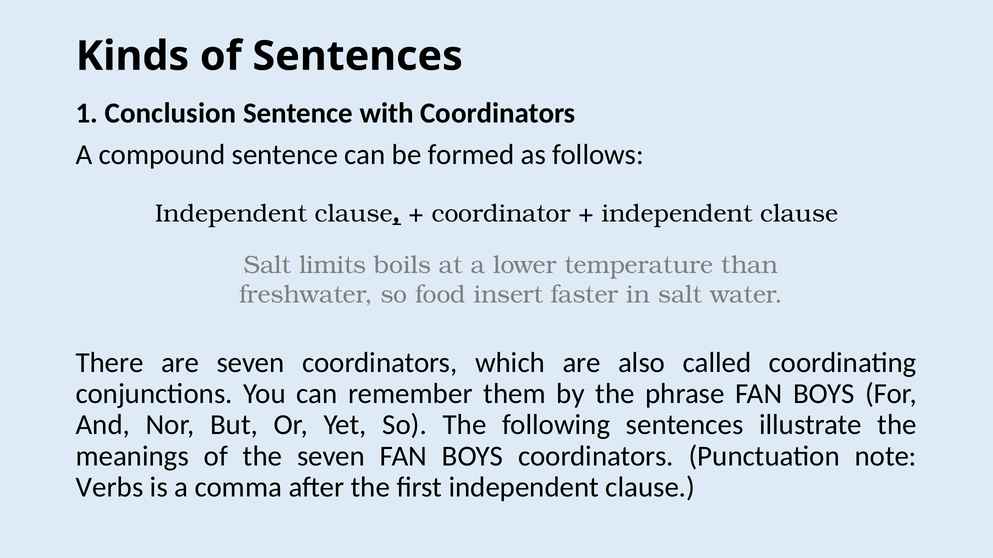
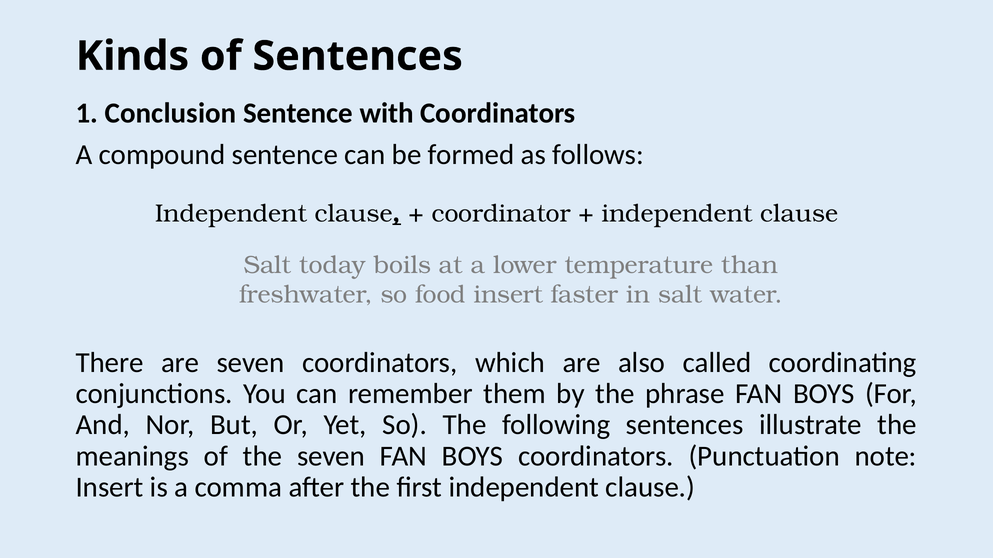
limits: limits -> today
Verbs at (110, 488): Verbs -> Insert
